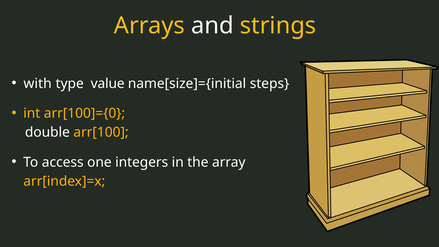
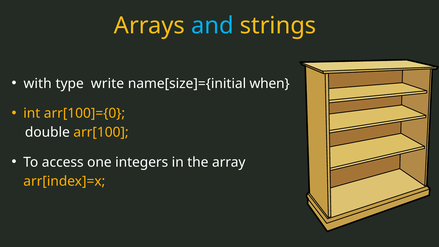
and colour: white -> light blue
value: value -> write
steps: steps -> when
